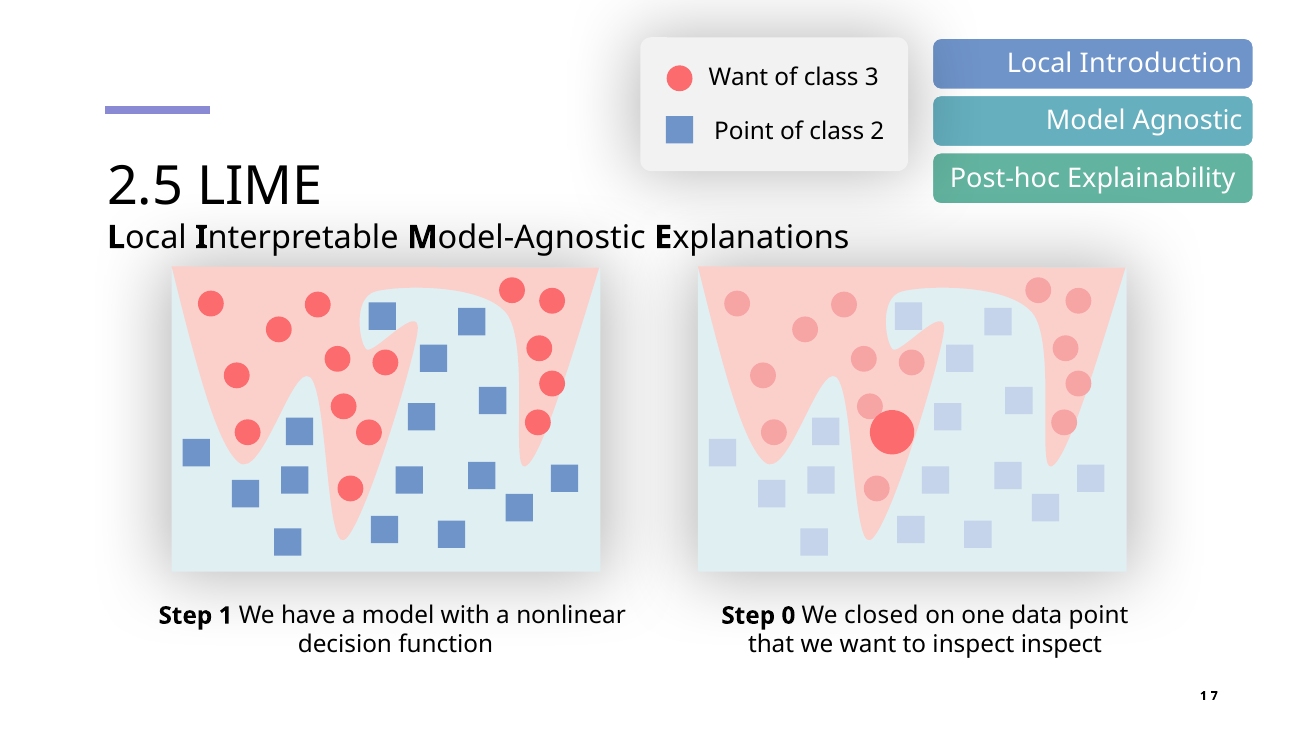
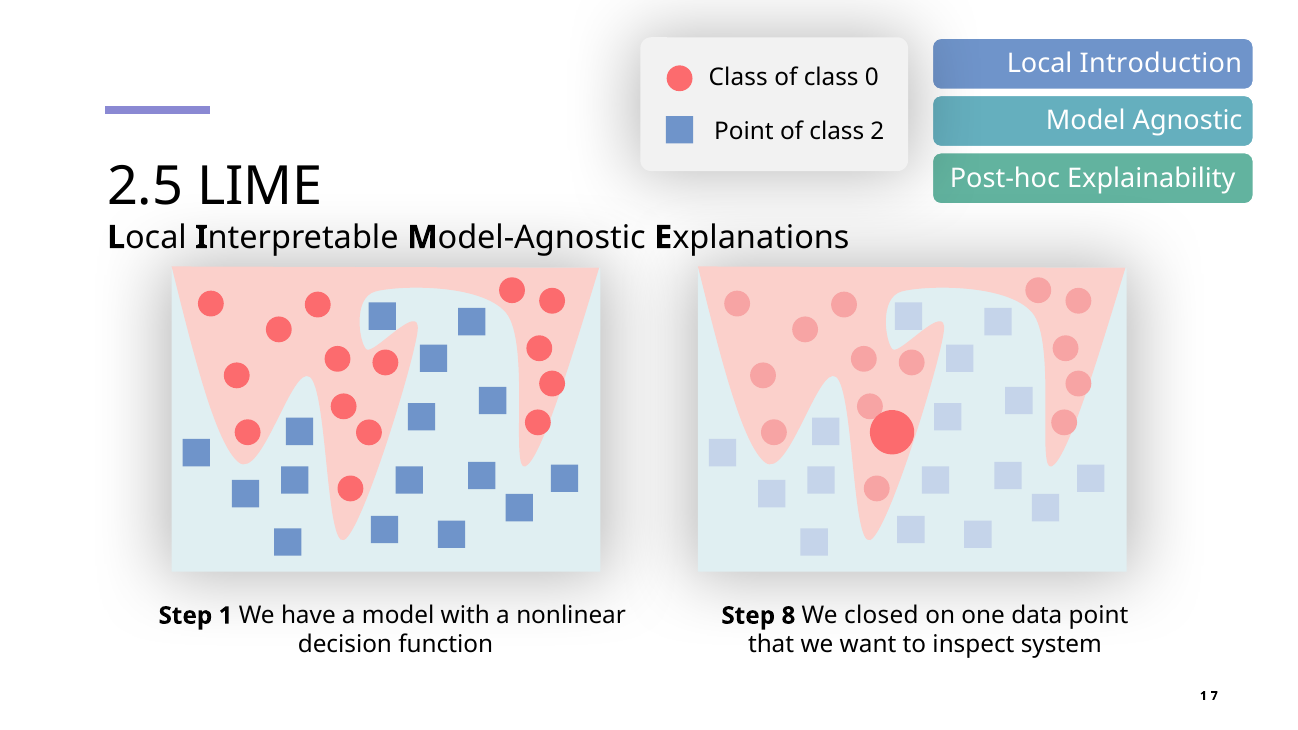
Want at (738, 77): Want -> Class
3: 3 -> 0
0: 0 -> 8
inspect inspect: inspect -> system
